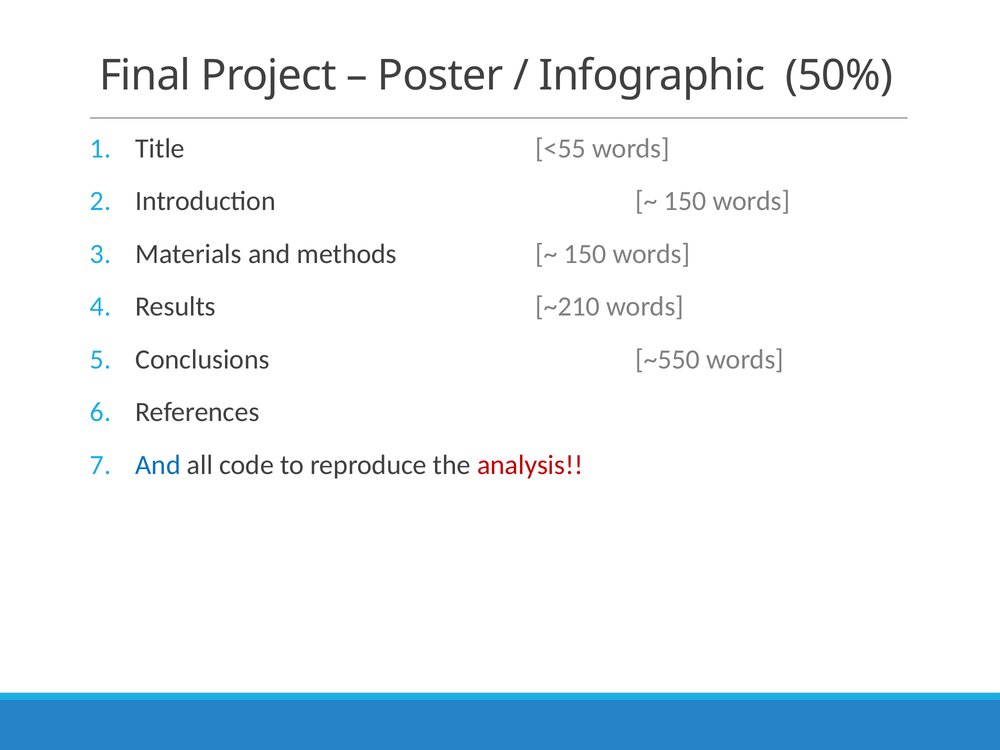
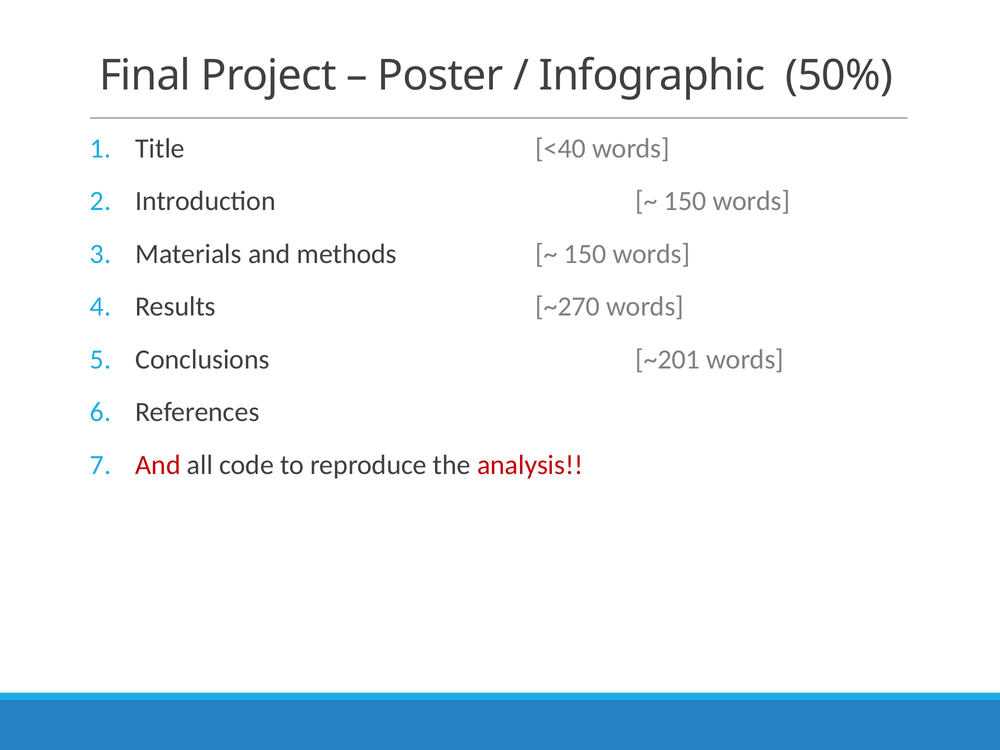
<55: <55 -> <40
~210: ~210 -> ~270
~550: ~550 -> ~201
And at (158, 465) colour: blue -> red
